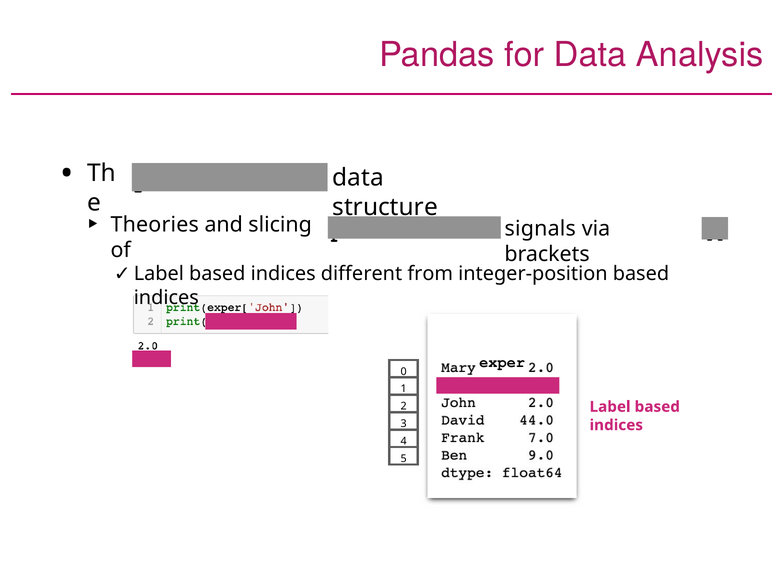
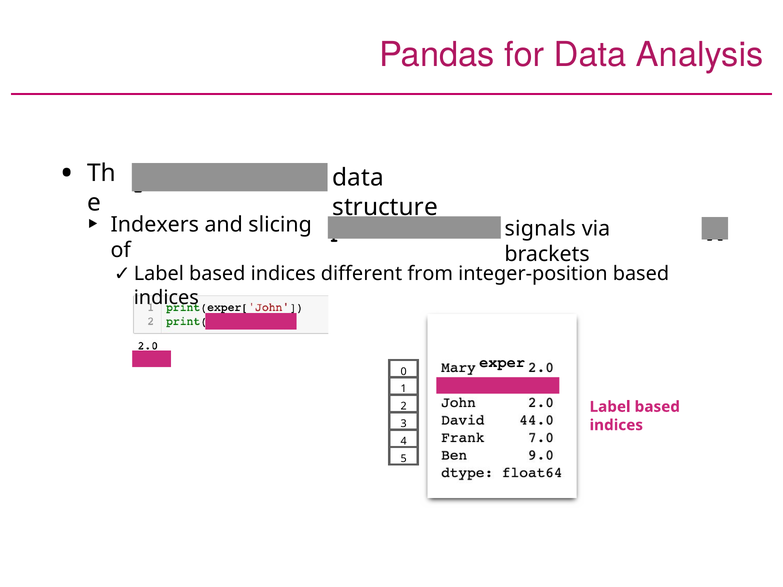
Theories: Theories -> Indexers
